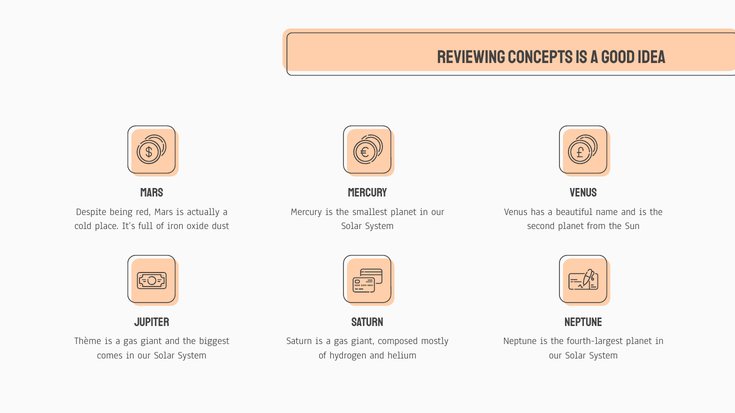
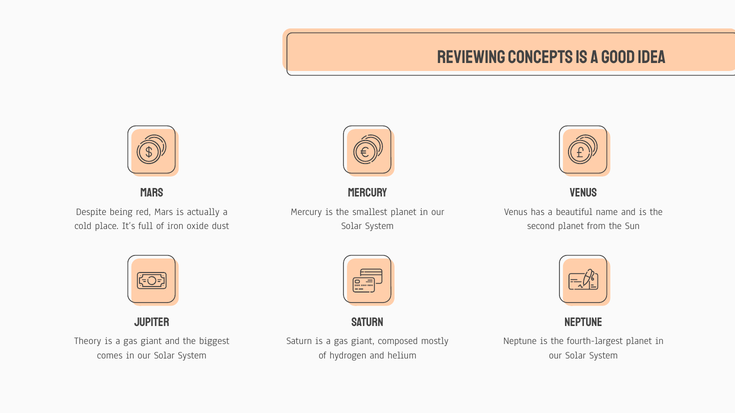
Thème: Thème -> Theory
